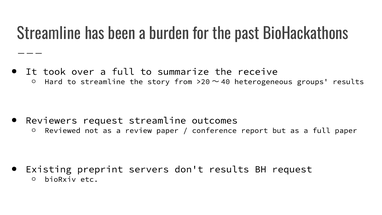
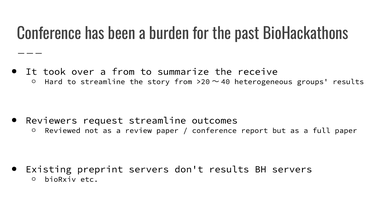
Streamline at (49, 34): Streamline -> Conference
over a full: full -> from
BH request: request -> servers
